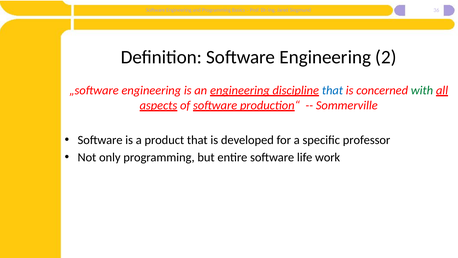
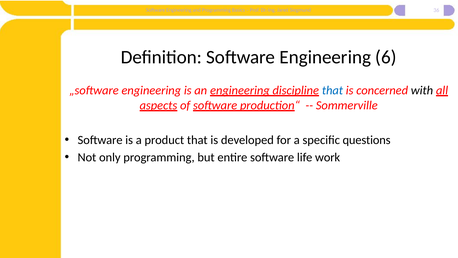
2: 2 -> 6
with colour: green -> black
professor: professor -> questions
